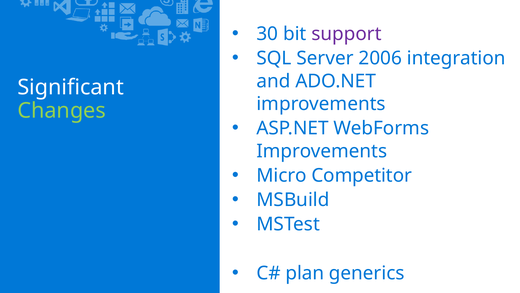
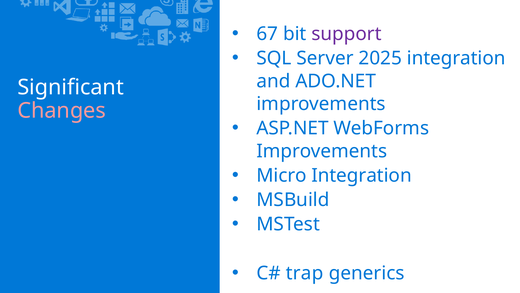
30: 30 -> 67
2006: 2006 -> 2025
Changes colour: light green -> pink
Micro Competitor: Competitor -> Integration
plan: plan -> trap
